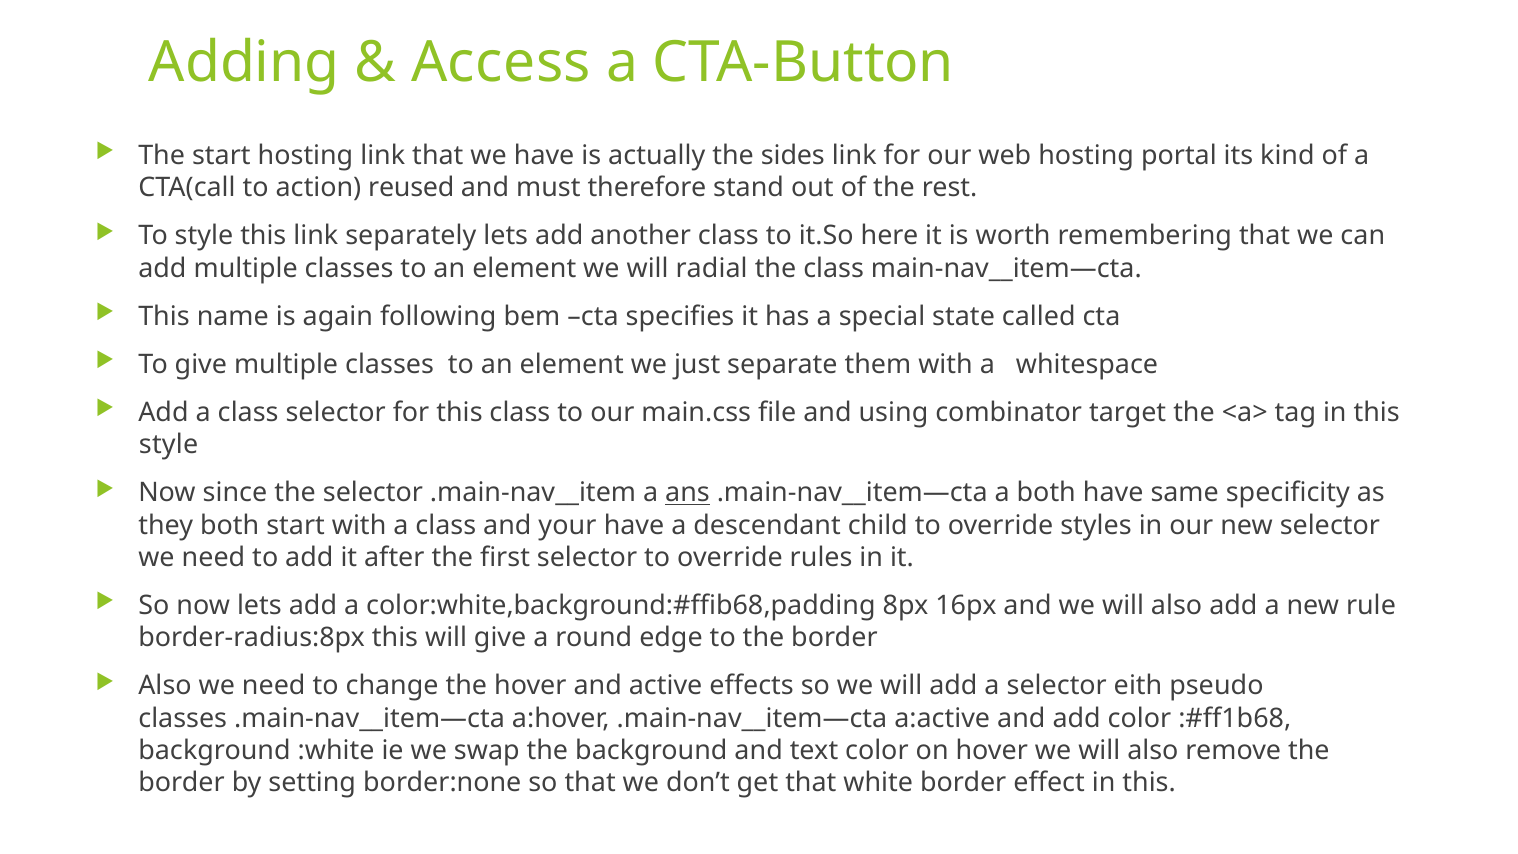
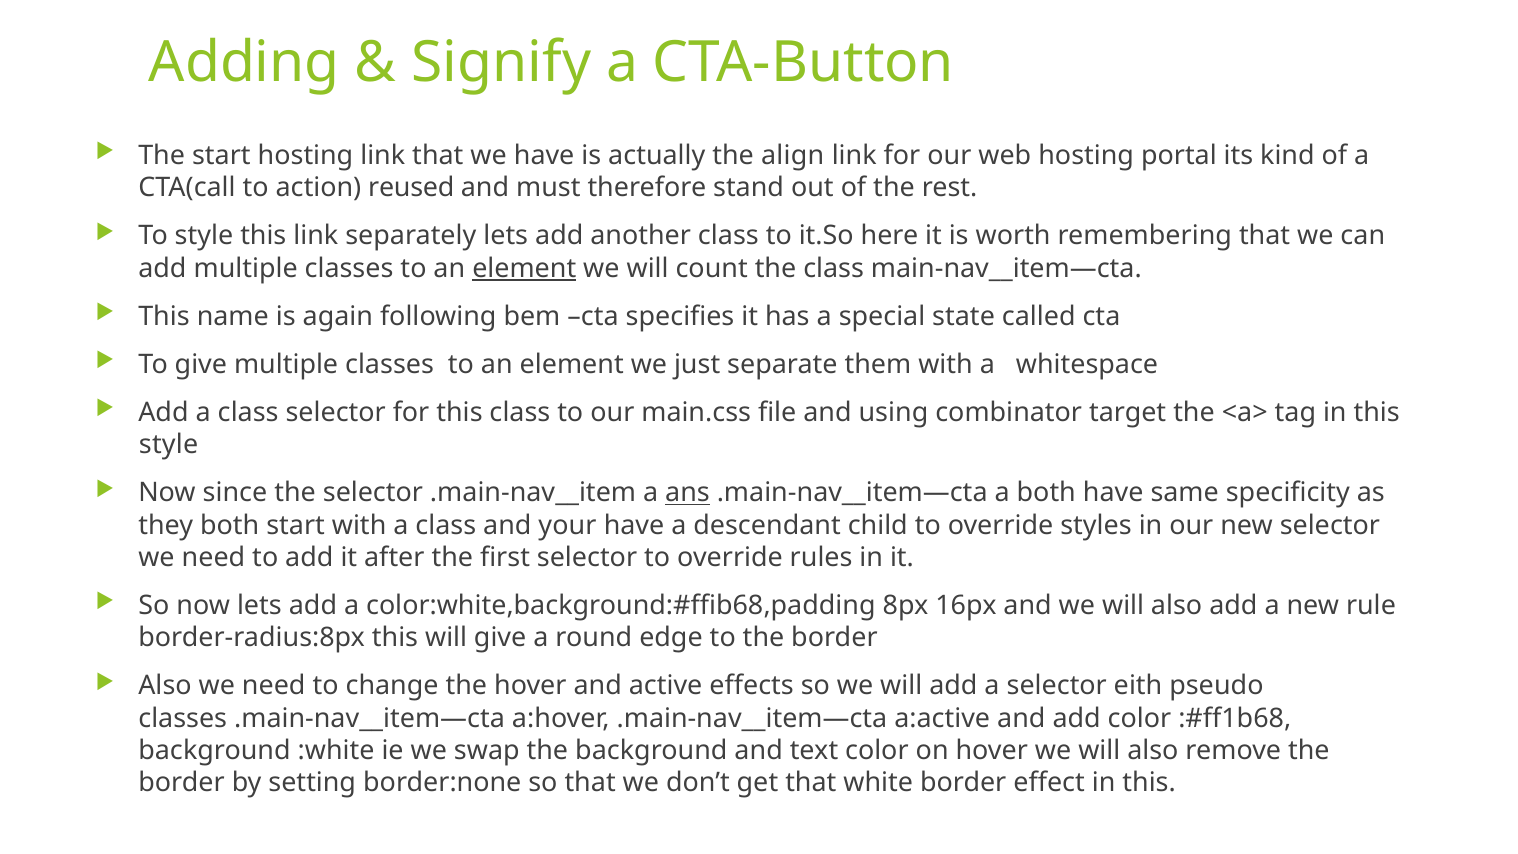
Access: Access -> Signify
sides: sides -> align
element at (524, 268) underline: none -> present
radial: radial -> count
